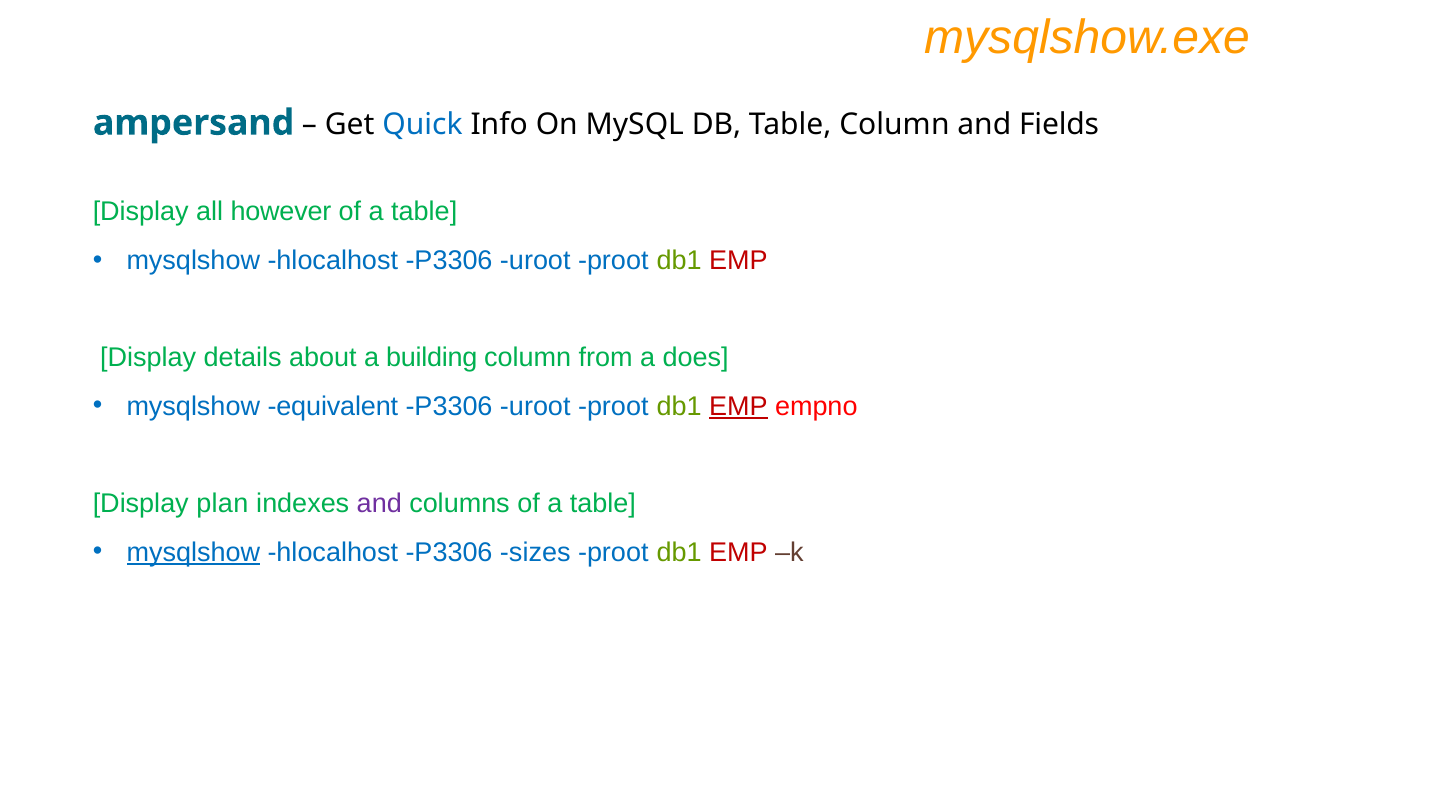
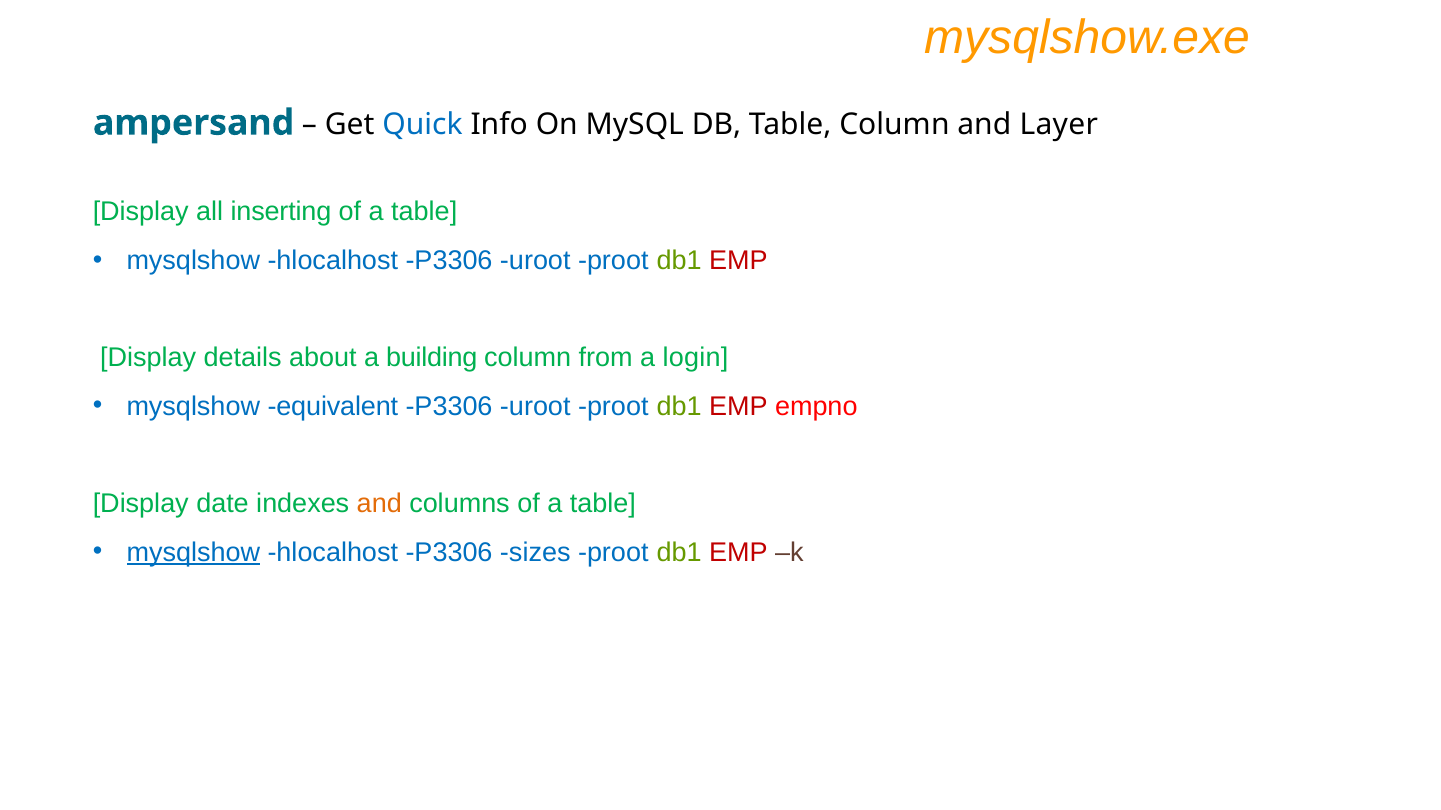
Fields: Fields -> Layer
however: however -> inserting
does: does -> login
EMP at (738, 407) underline: present -> none
plan: plan -> date
and at (379, 504) colour: purple -> orange
